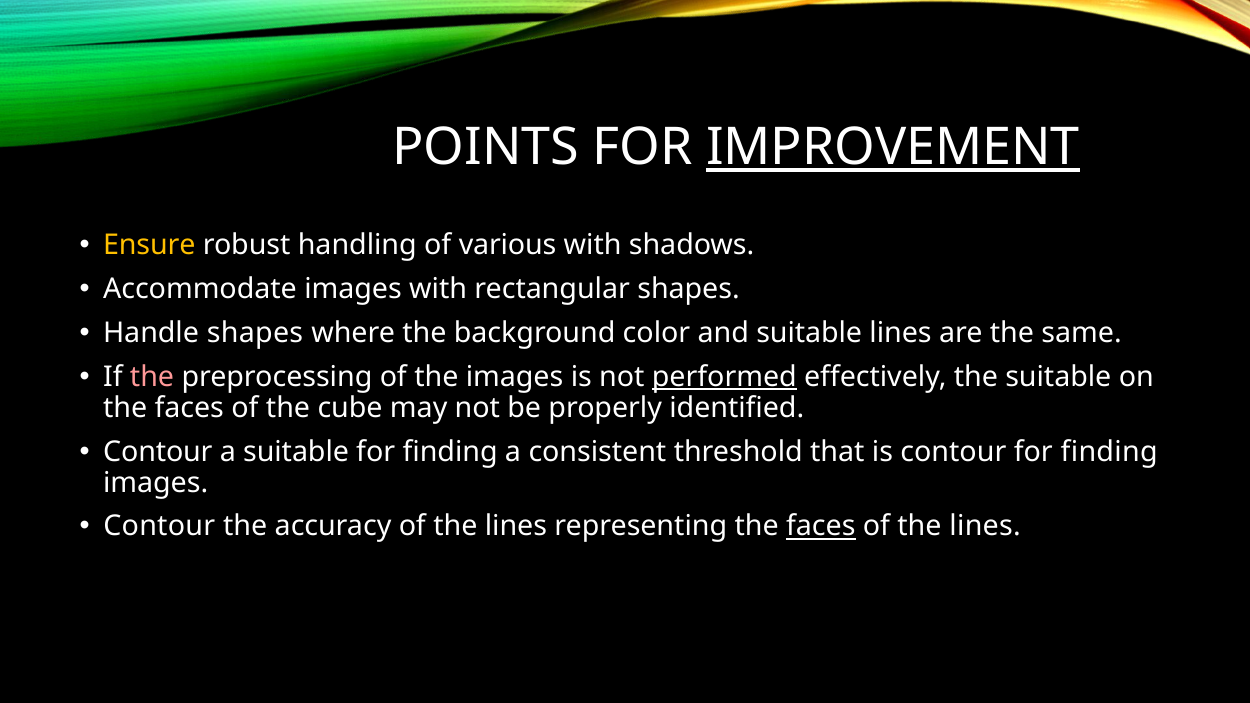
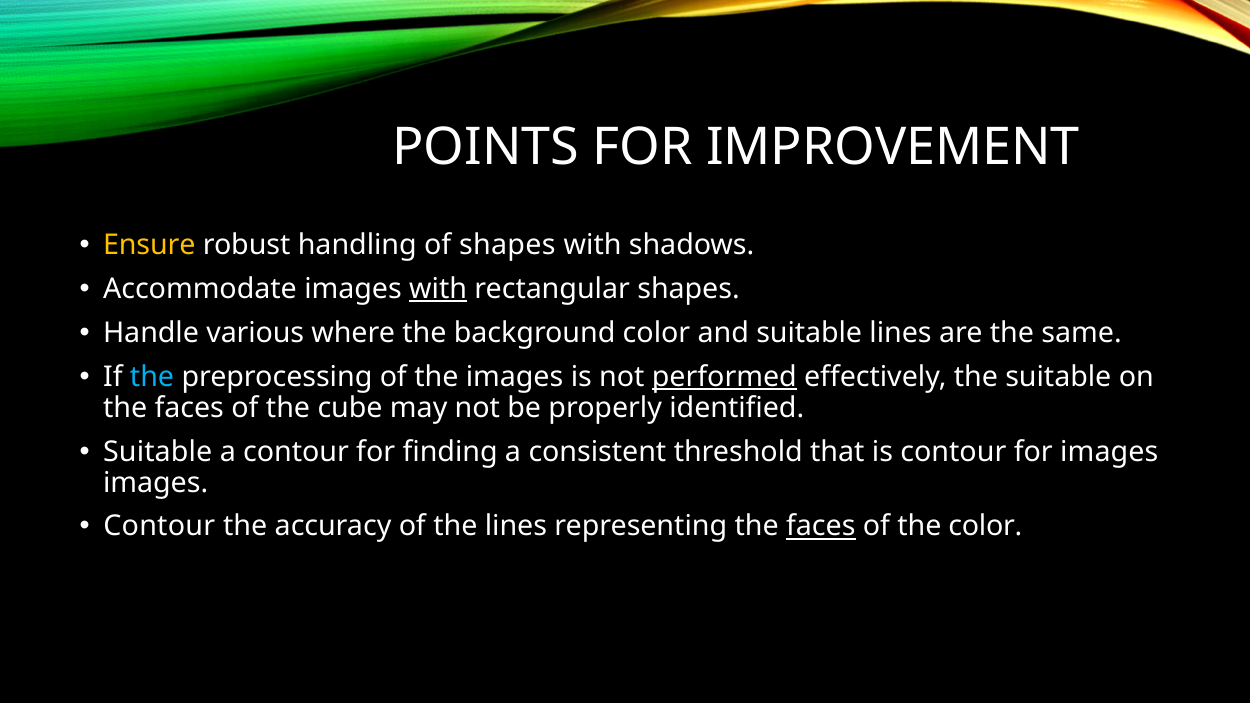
IMPROVEMENT underline: present -> none
of various: various -> shapes
with at (438, 289) underline: none -> present
Handle shapes: shapes -> various
the at (152, 377) colour: pink -> light blue
Contour at (158, 452): Contour -> Suitable
a suitable: suitable -> contour
finding at (1109, 452): finding -> images
lines at (985, 527): lines -> color
